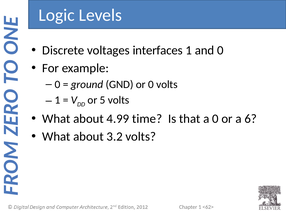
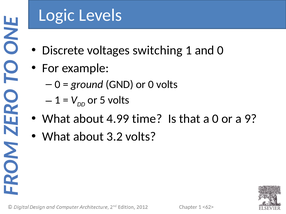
interfaces: interfaces -> switching
6: 6 -> 9
